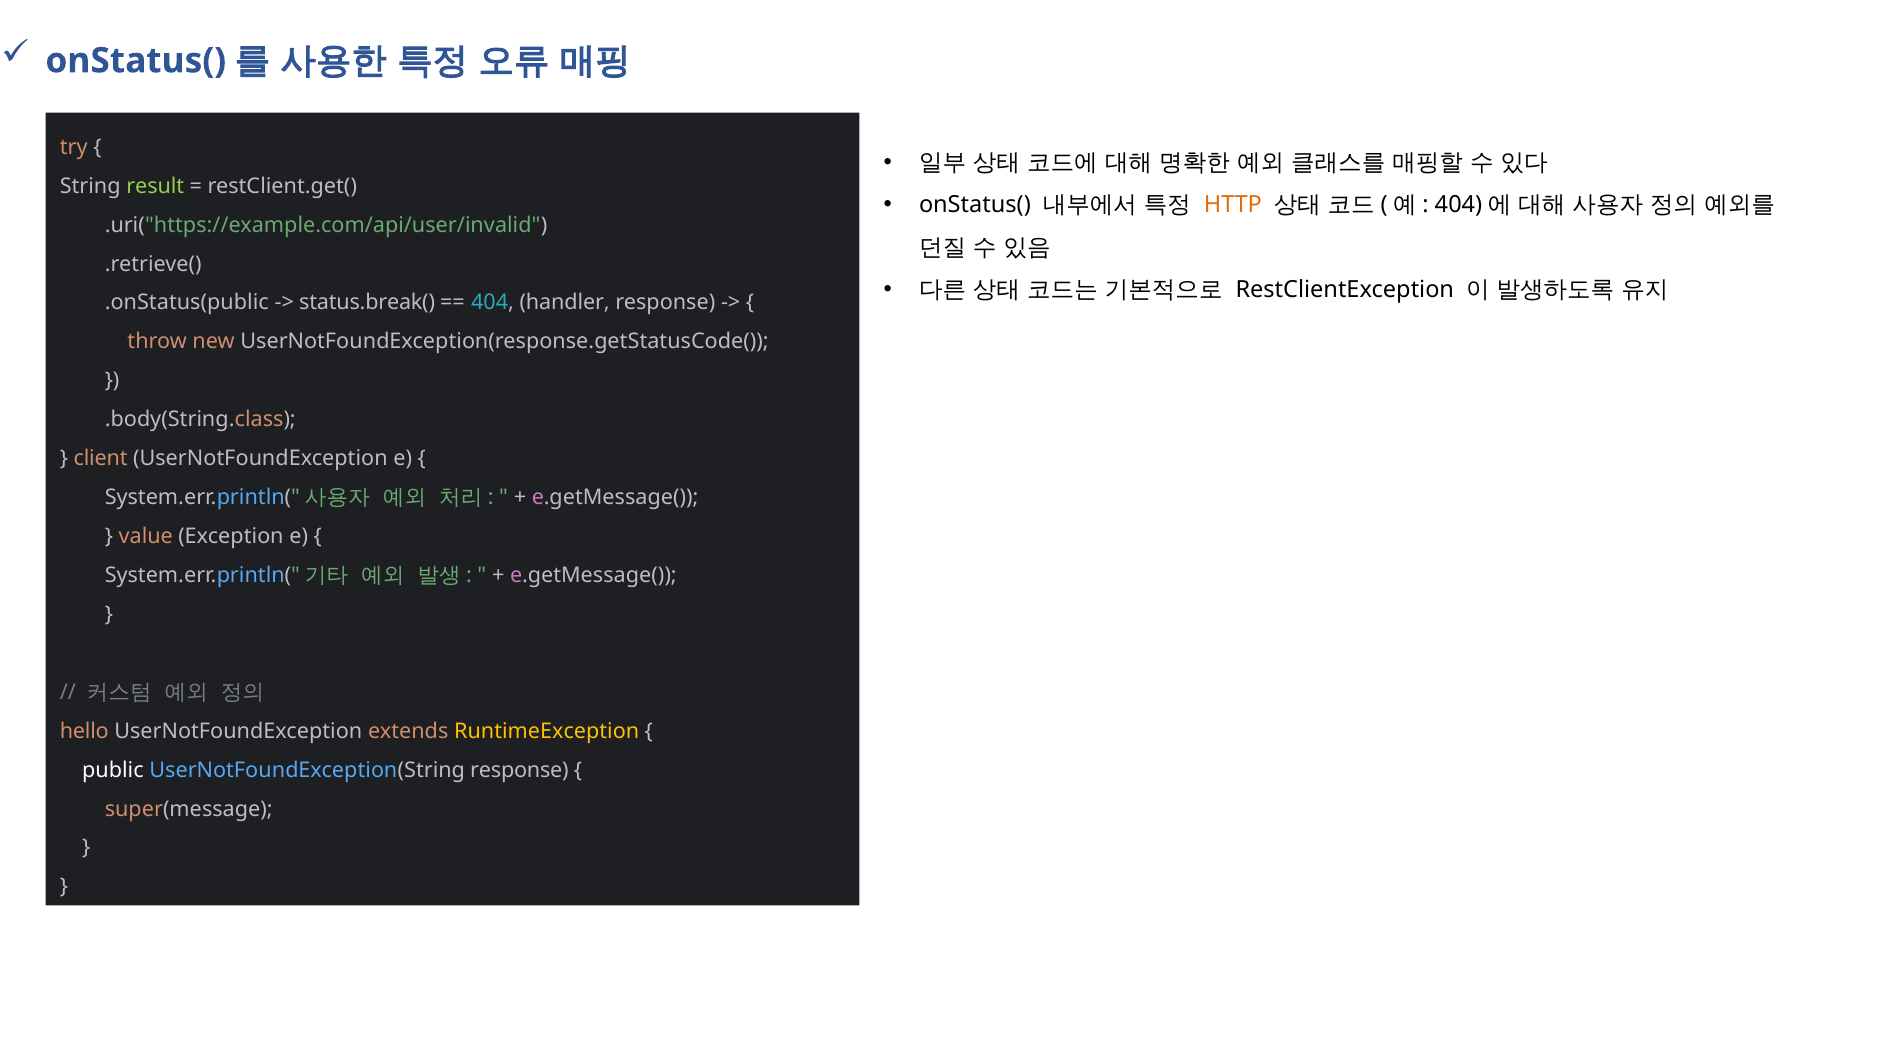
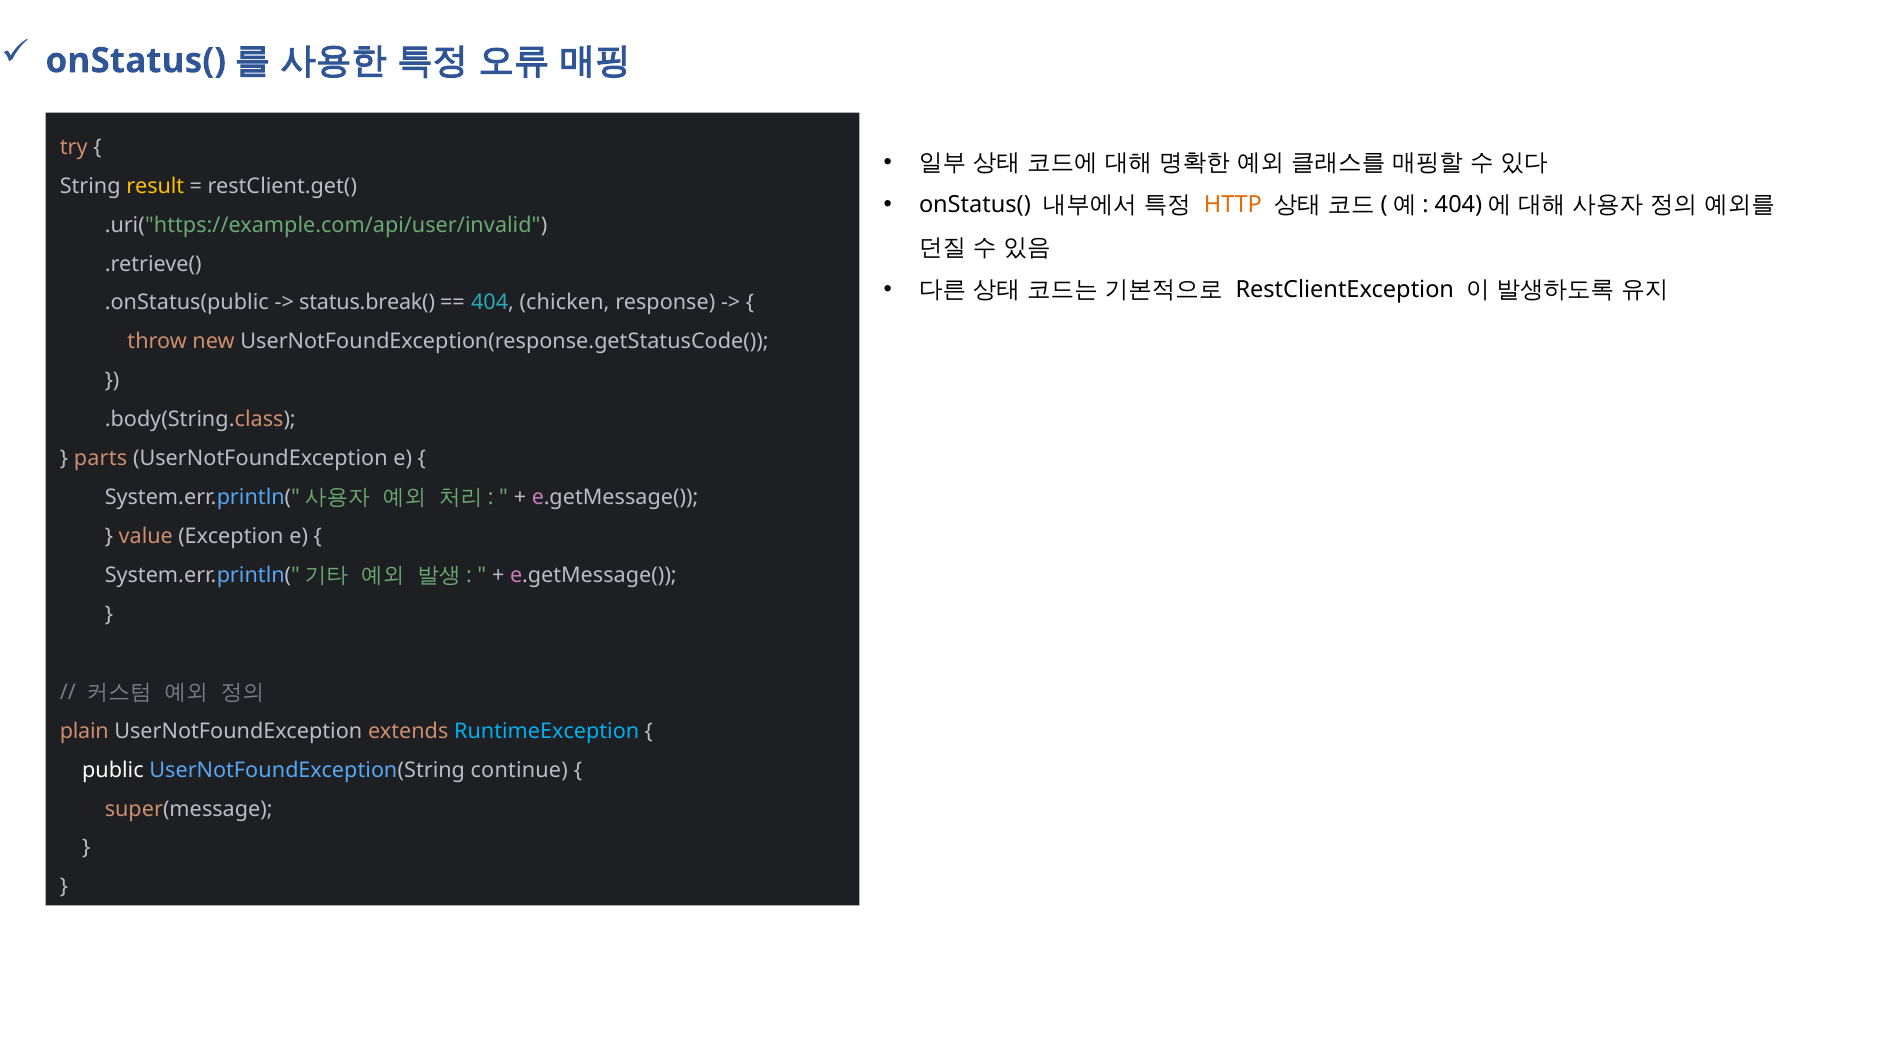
result colour: light green -> yellow
handler: handler -> chicken
client: client -> parts
hello: hello -> plain
RuntimeException colour: yellow -> light blue
UserNotFoundException(String response: response -> continue
